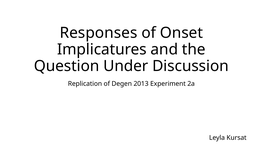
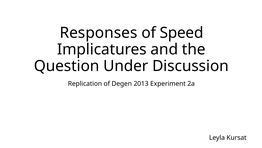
Onset: Onset -> Speed
